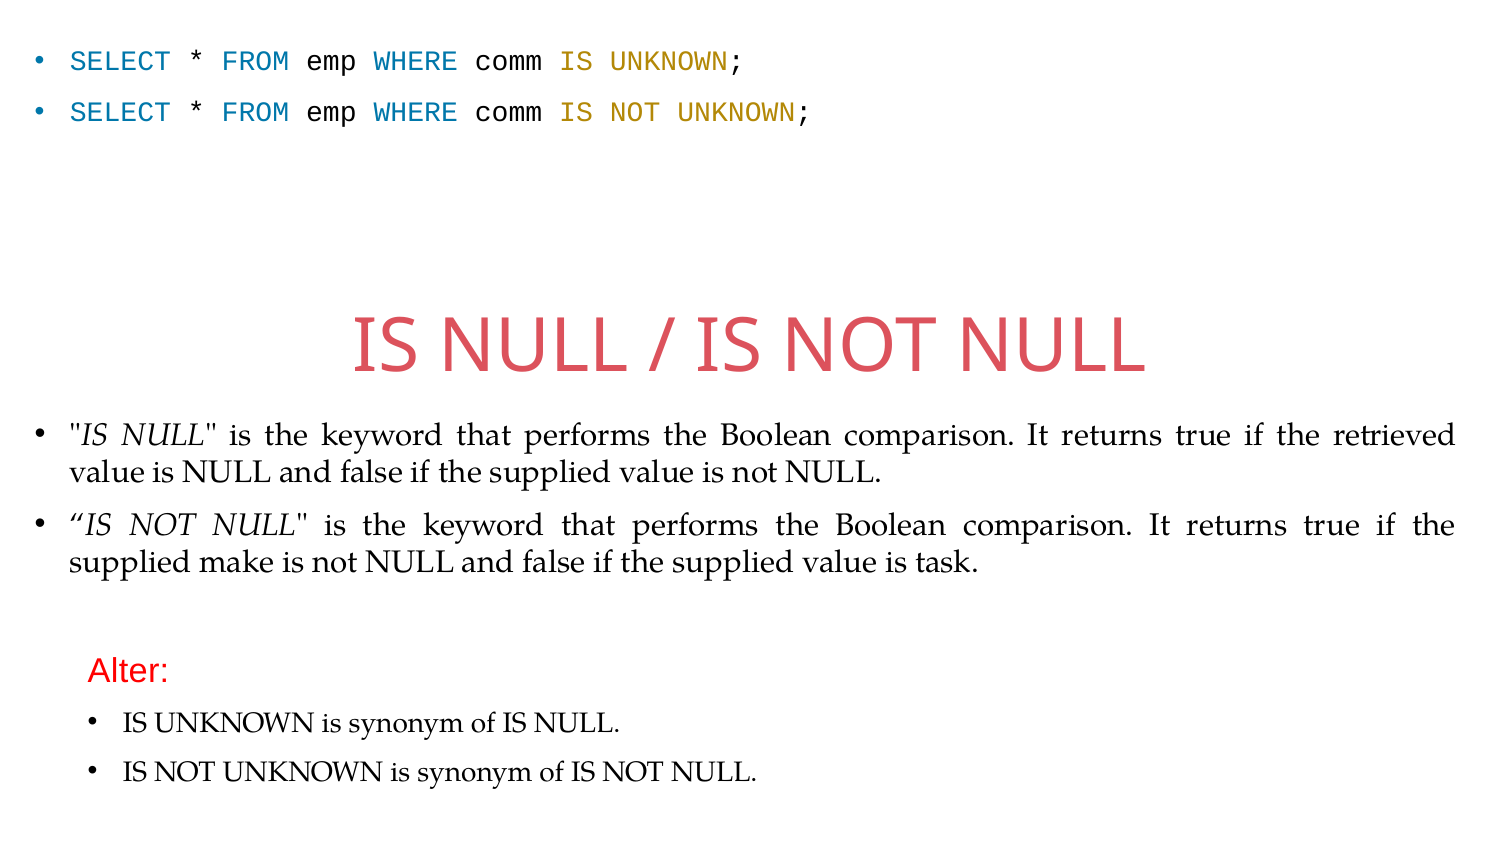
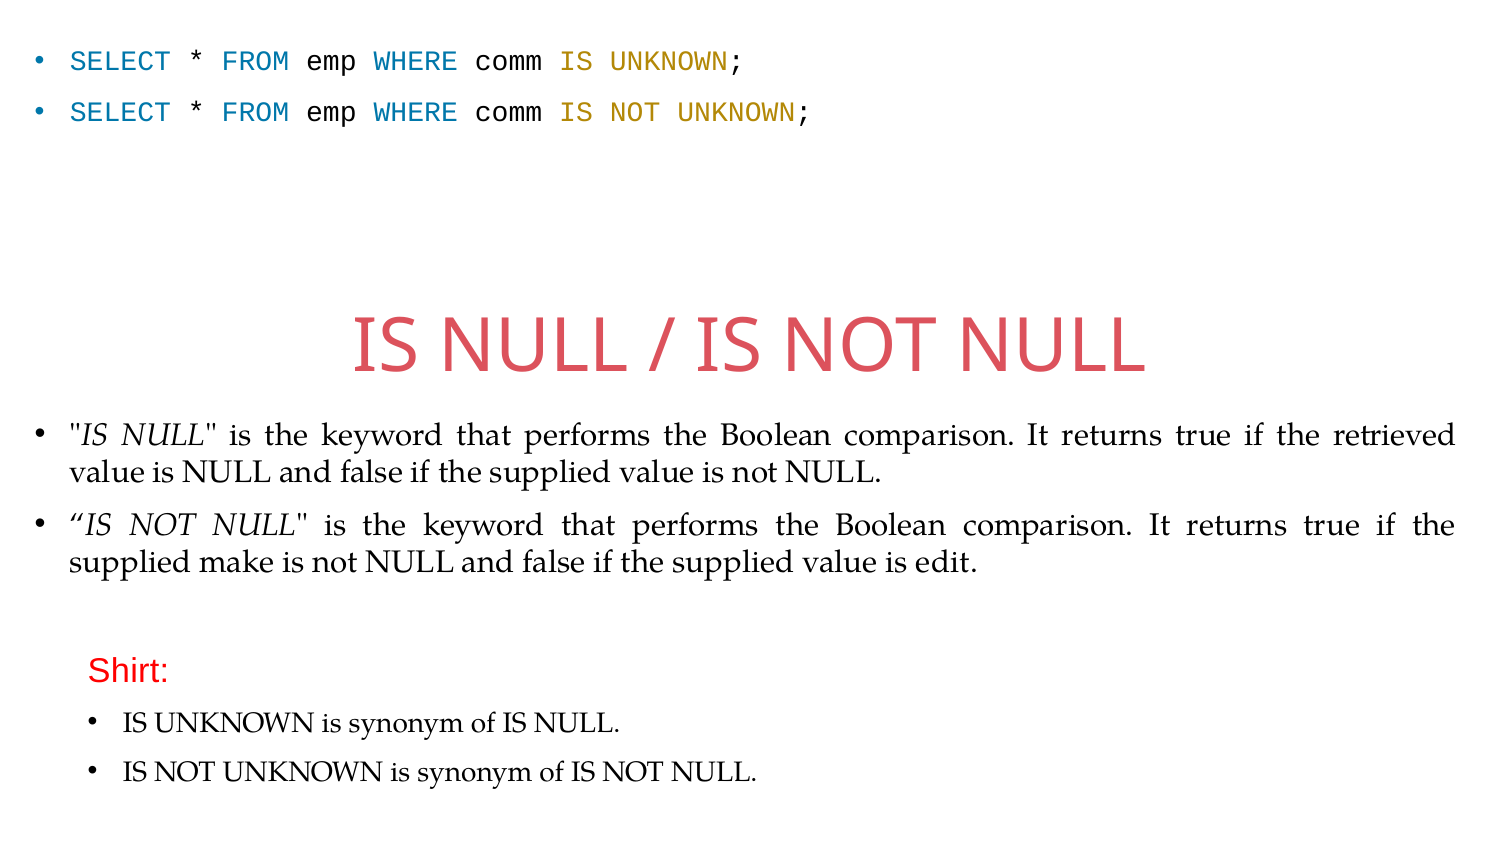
task: task -> edit
Alter: Alter -> Shirt
